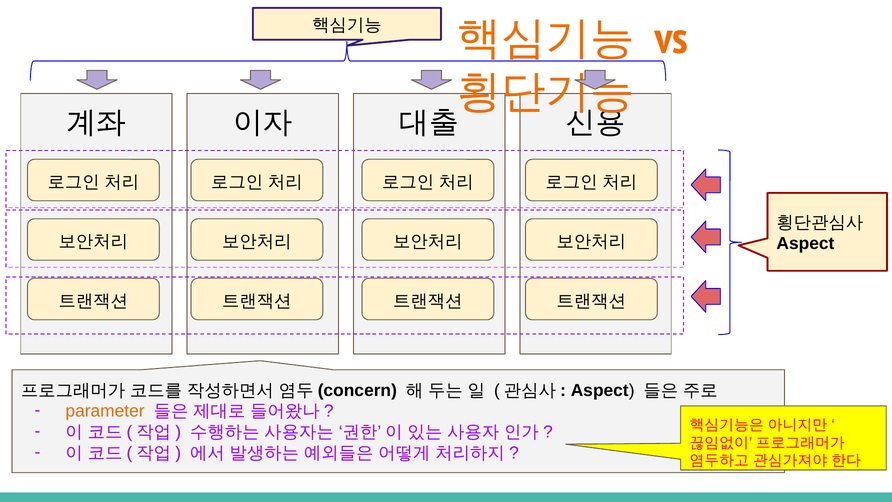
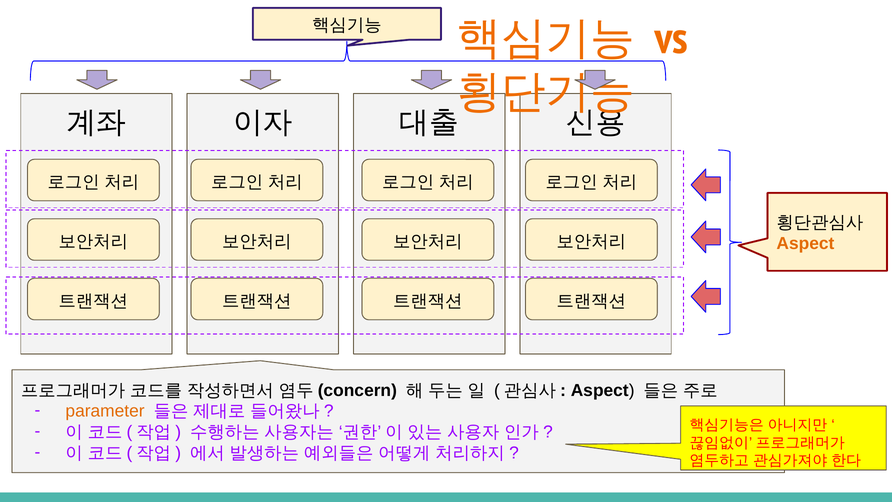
Aspect at (805, 243) colour: black -> orange
